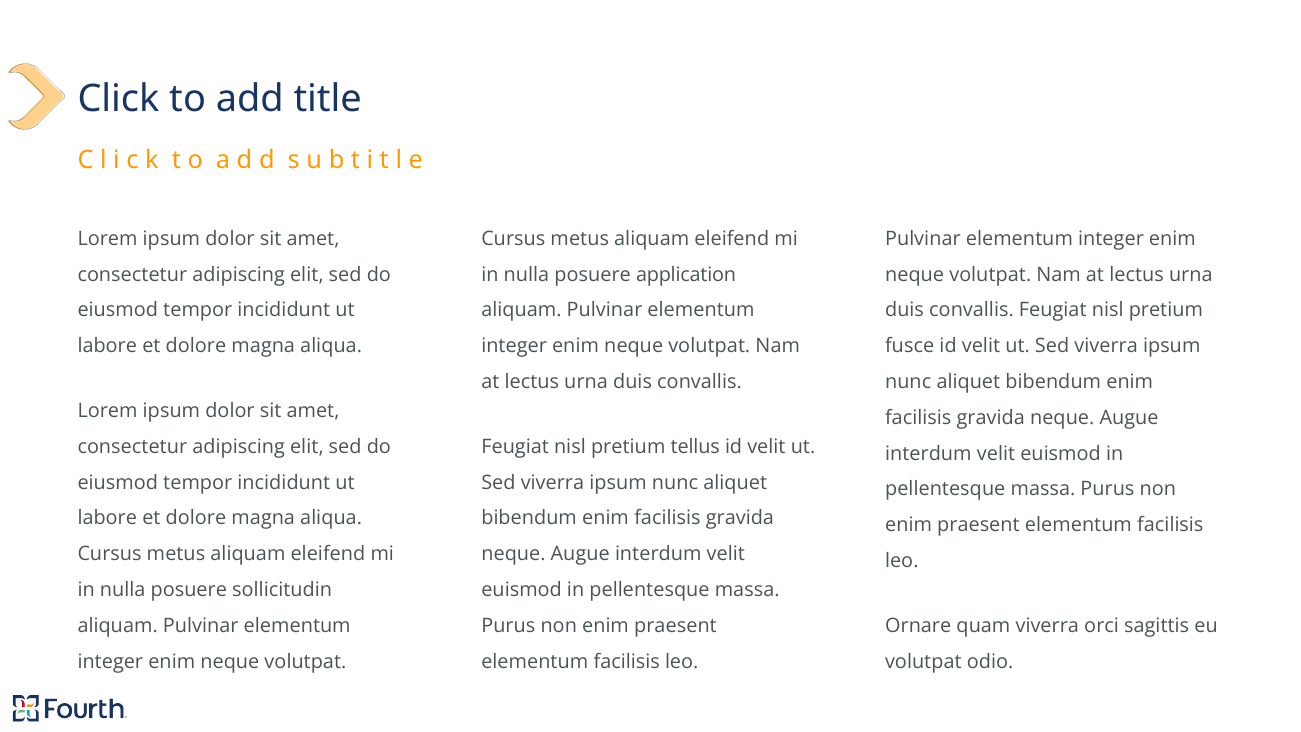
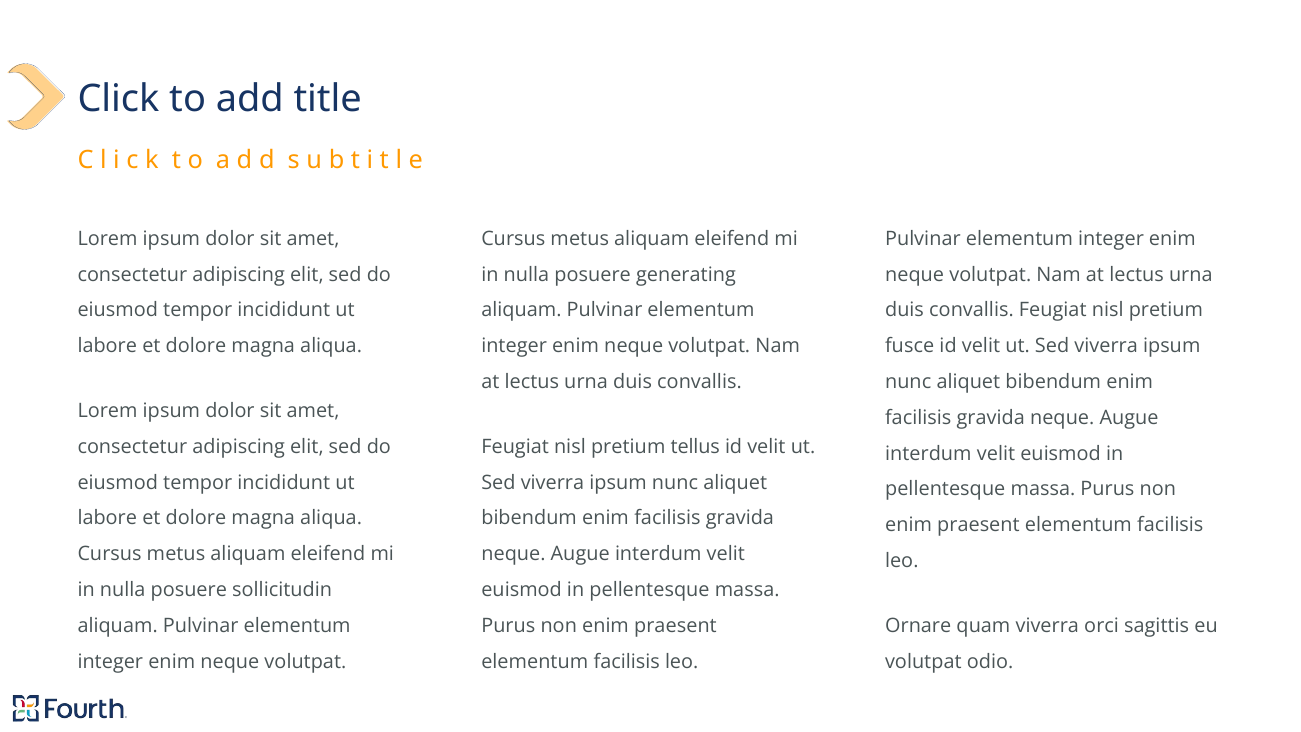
application: application -> generating
